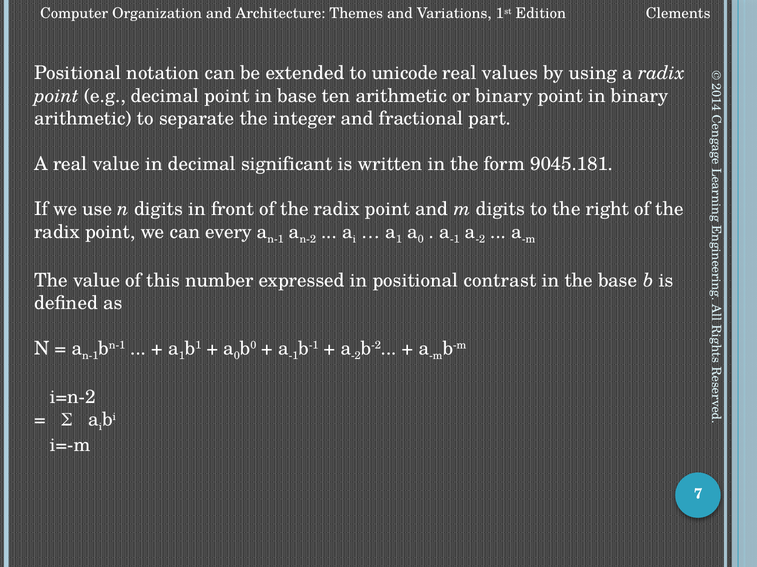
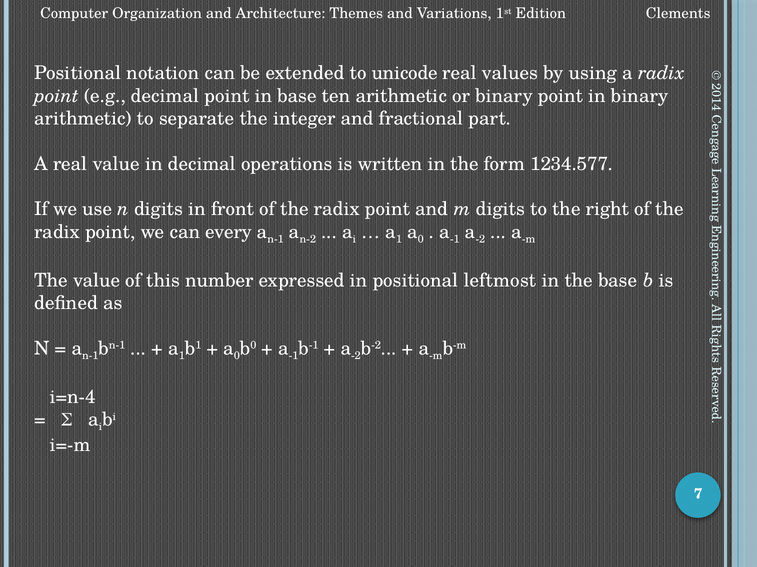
significant: significant -> operations
9045.181: 9045.181 -> 1234.577
contrast: contrast -> leftmost
i=n-2: i=n-2 -> i=n-4
